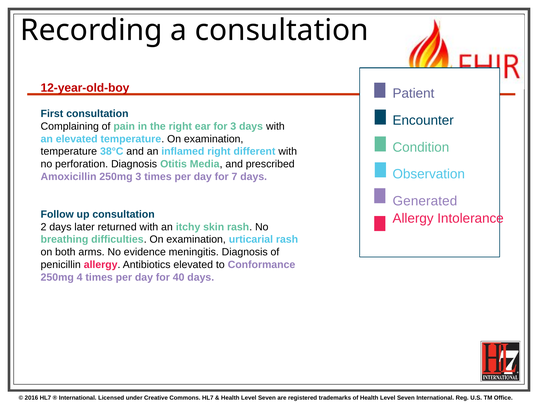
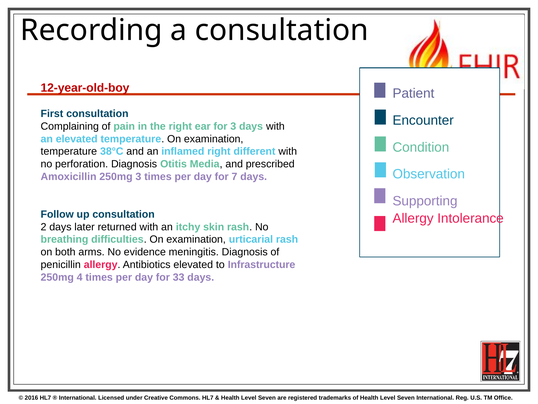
Generated: Generated -> Supporting
Conformance: Conformance -> Infrastructure
40: 40 -> 33
